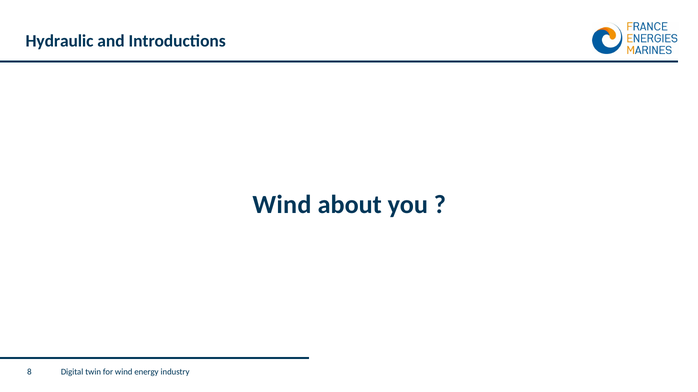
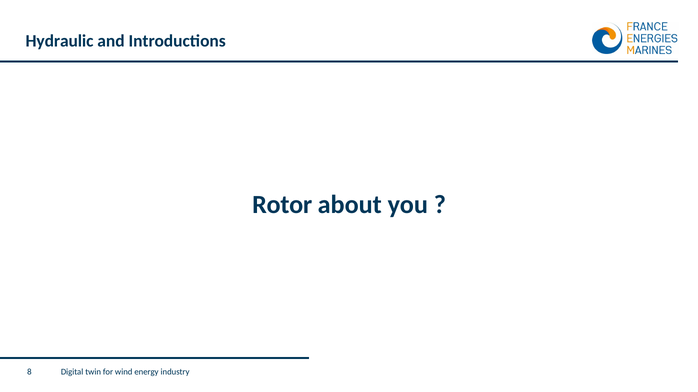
Wind at (282, 205): Wind -> Rotor
